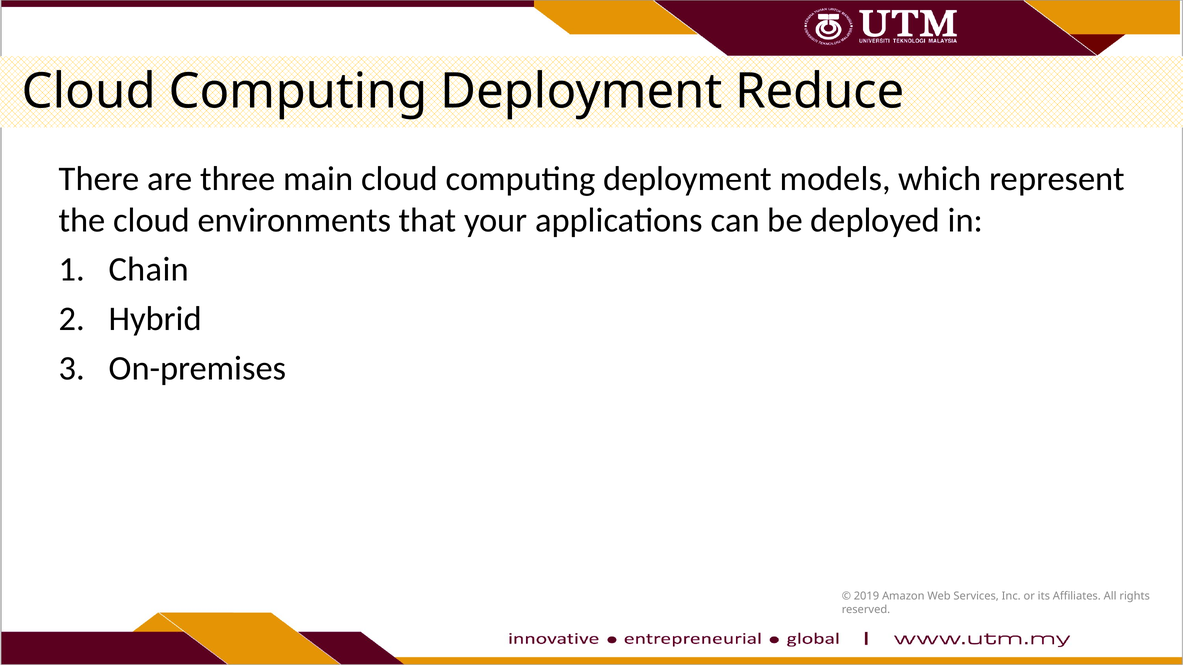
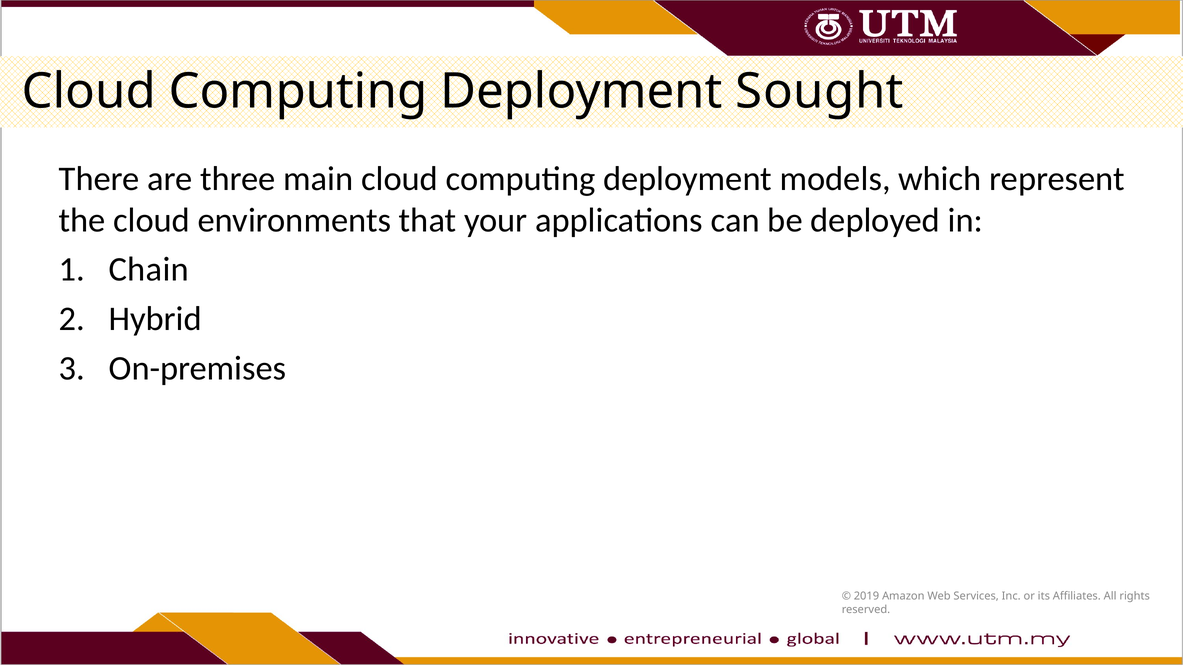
Reduce: Reduce -> Sought
